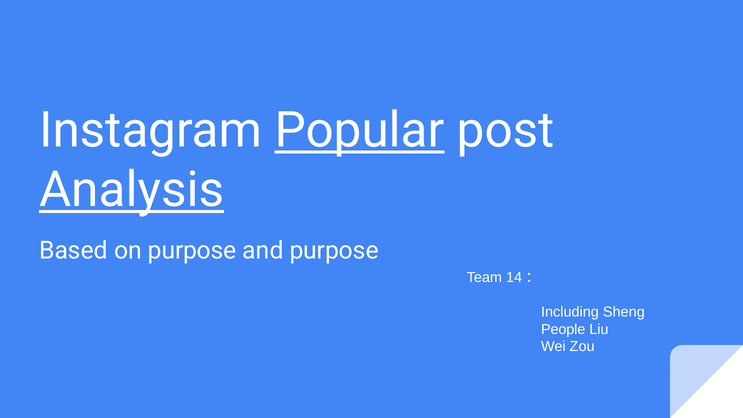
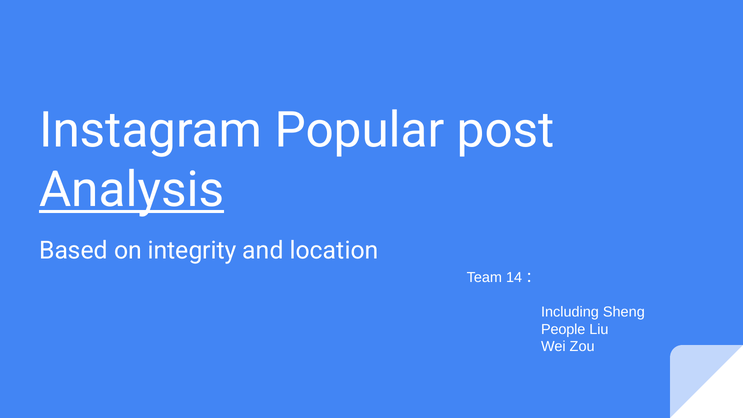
Popular underline: present -> none
on purpose: purpose -> integrity
and purpose: purpose -> location
